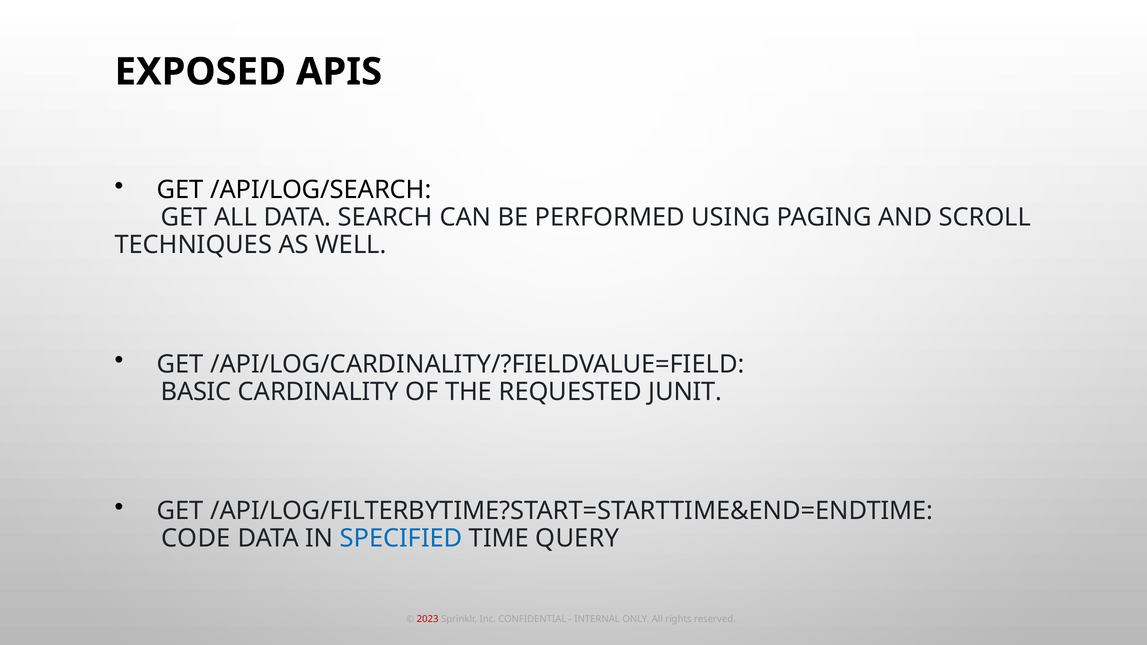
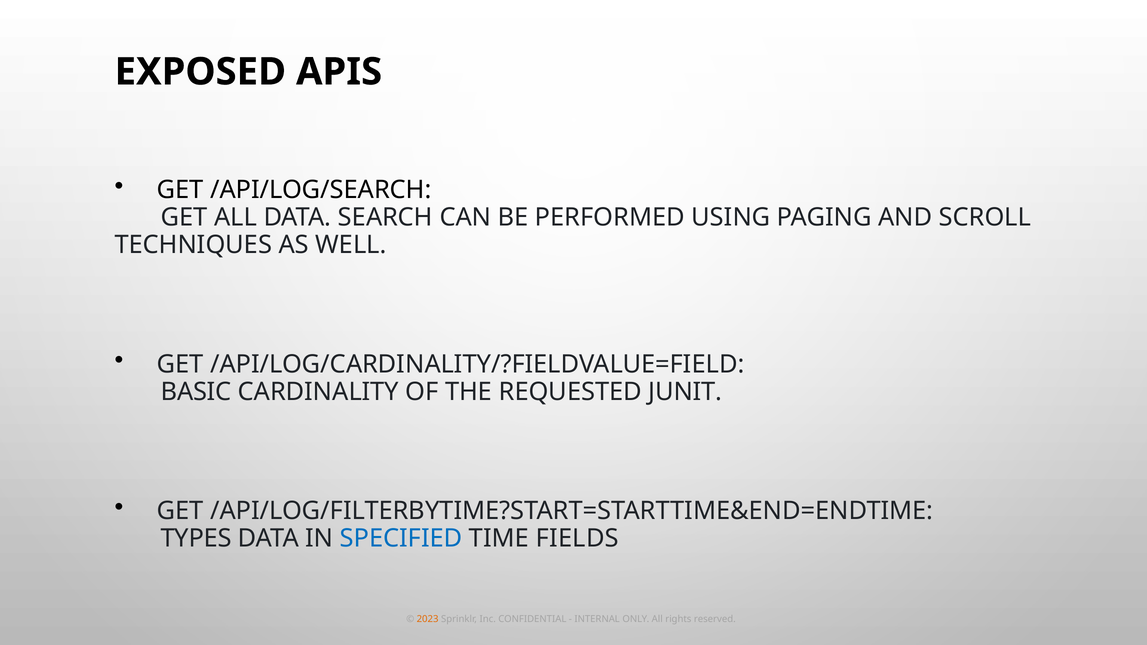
CODE: CODE -> TYPES
QUERY: QUERY -> FIELDS
2023 colour: red -> orange
